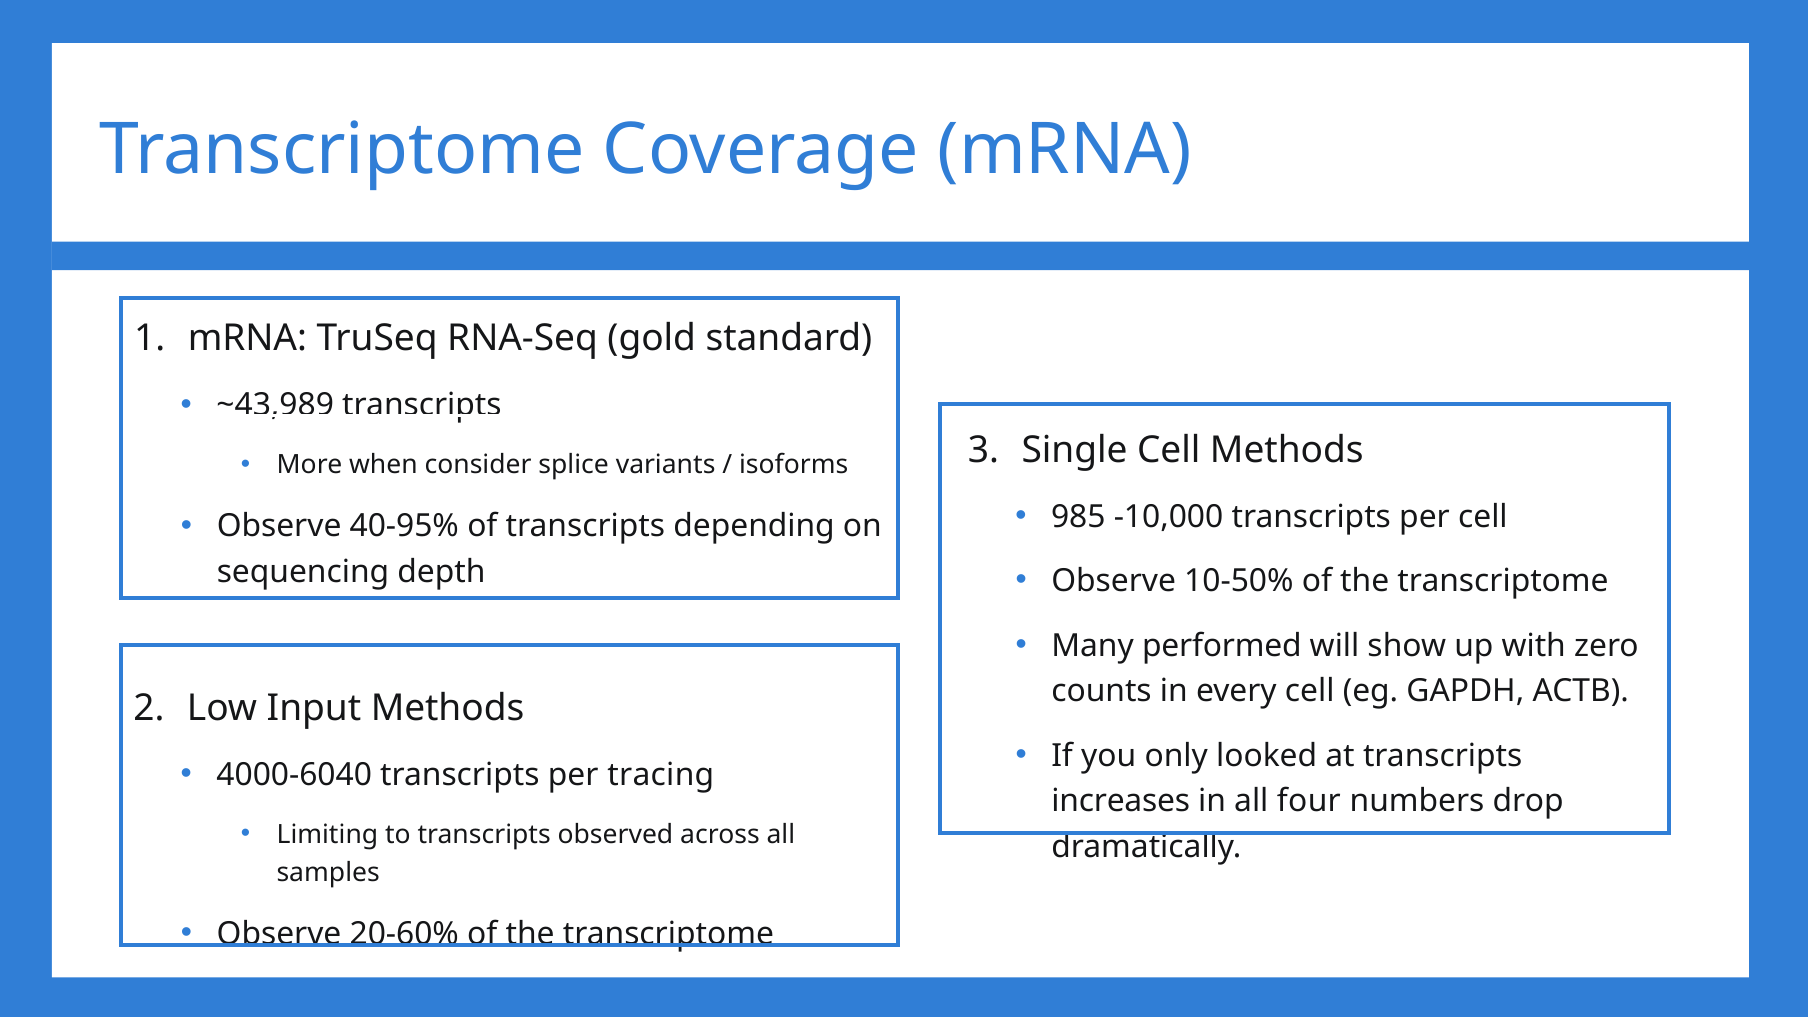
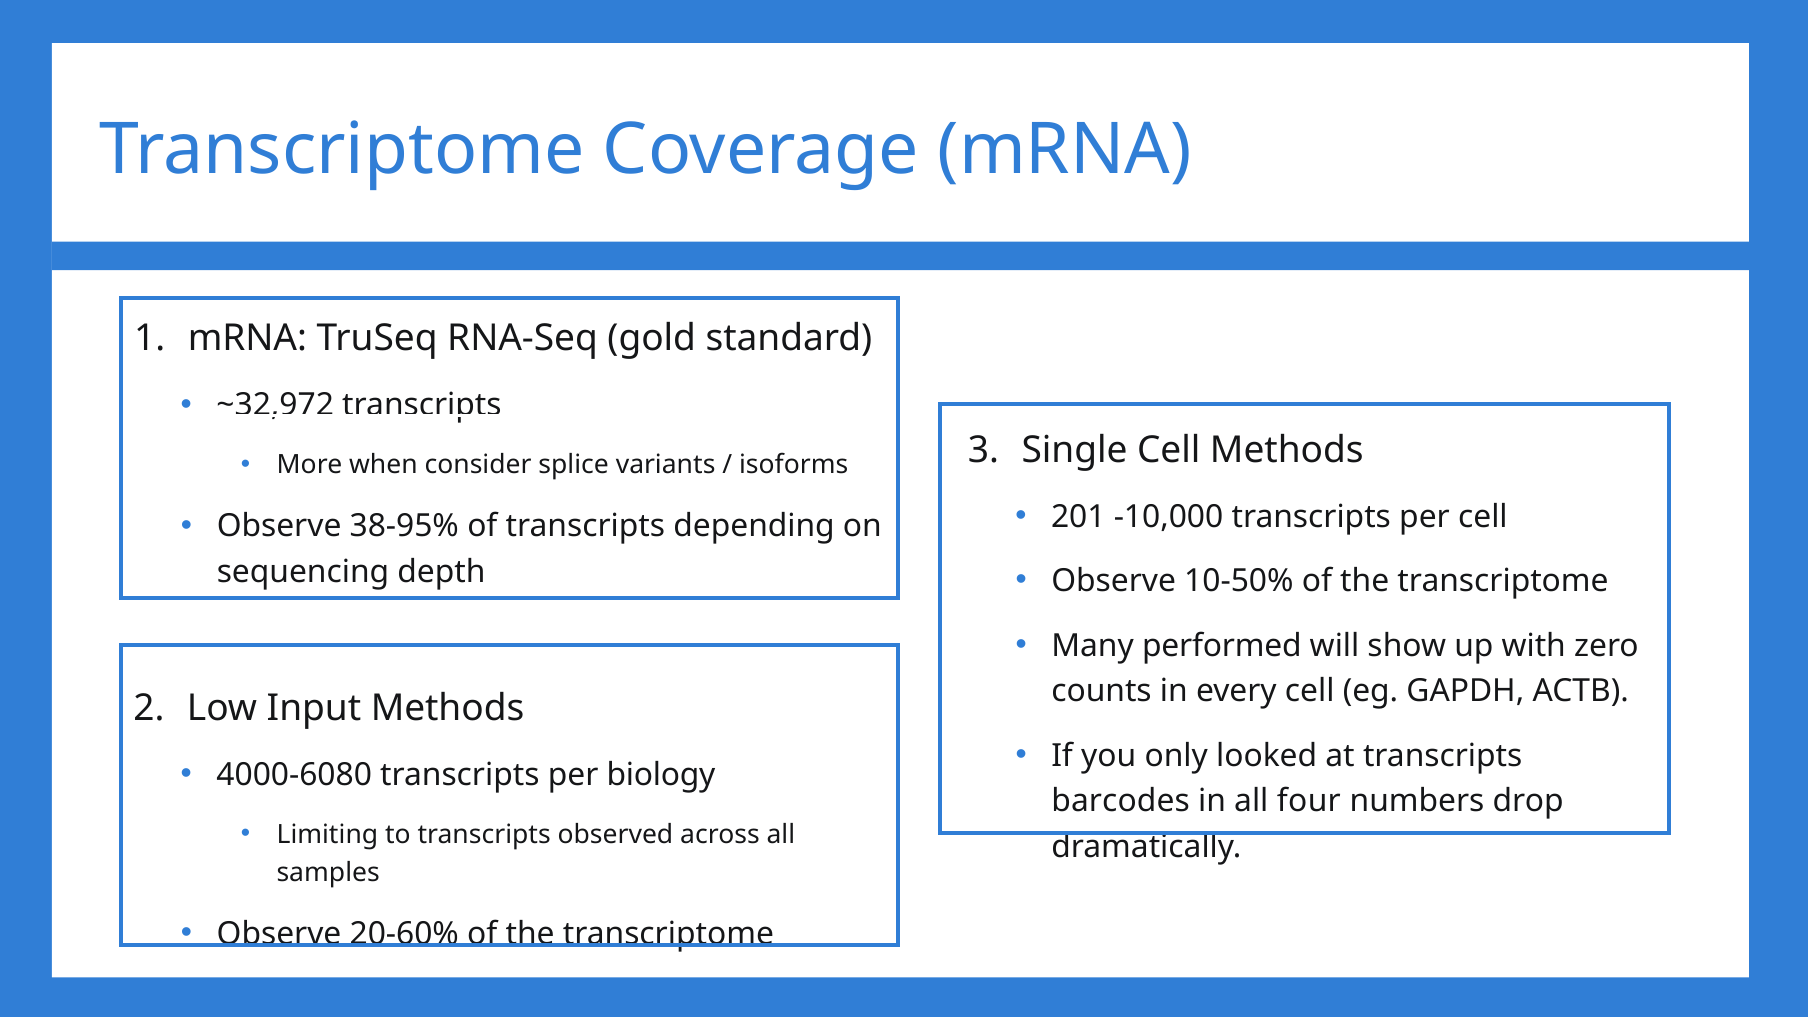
~43,989: ~43,989 -> ~32,972
985: 985 -> 201
40-95%: 40-95% -> 38-95%
4000-6040: 4000-6040 -> 4000-6080
tracing: tracing -> biology
increases: increases -> barcodes
